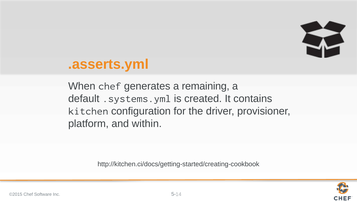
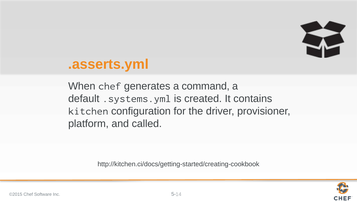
remaining: remaining -> command
within: within -> called
